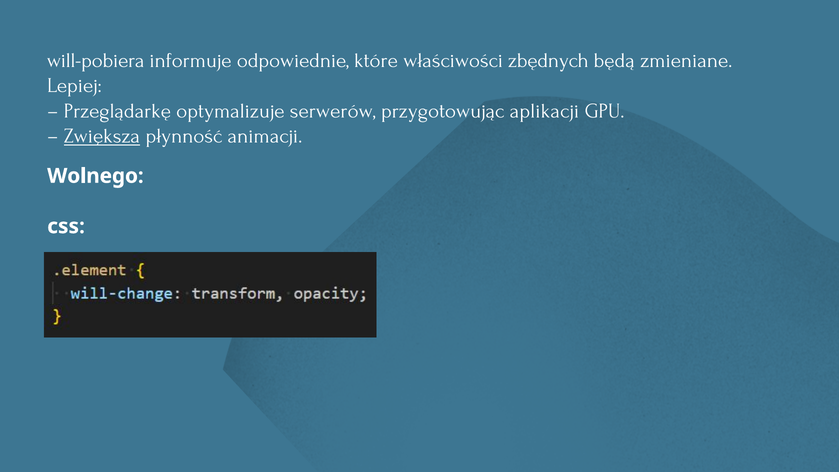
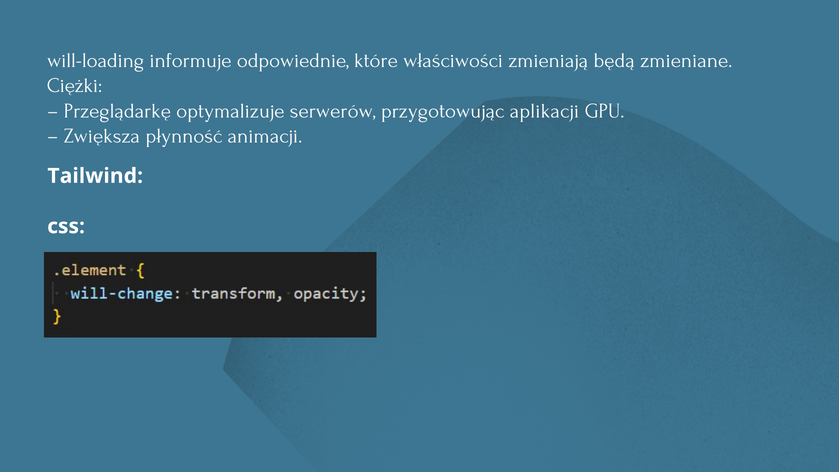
will-pobiera: will-pobiera -> will-loading
zbędnych: zbędnych -> zmieniają
Lepiej: Lepiej -> Ciężki
Zwiększa underline: present -> none
Wolnego: Wolnego -> Tailwind
